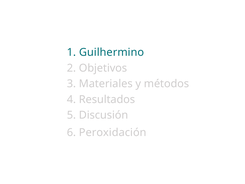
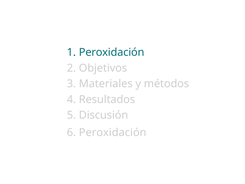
1 Guilhermino: Guilhermino -> Peroxidación
